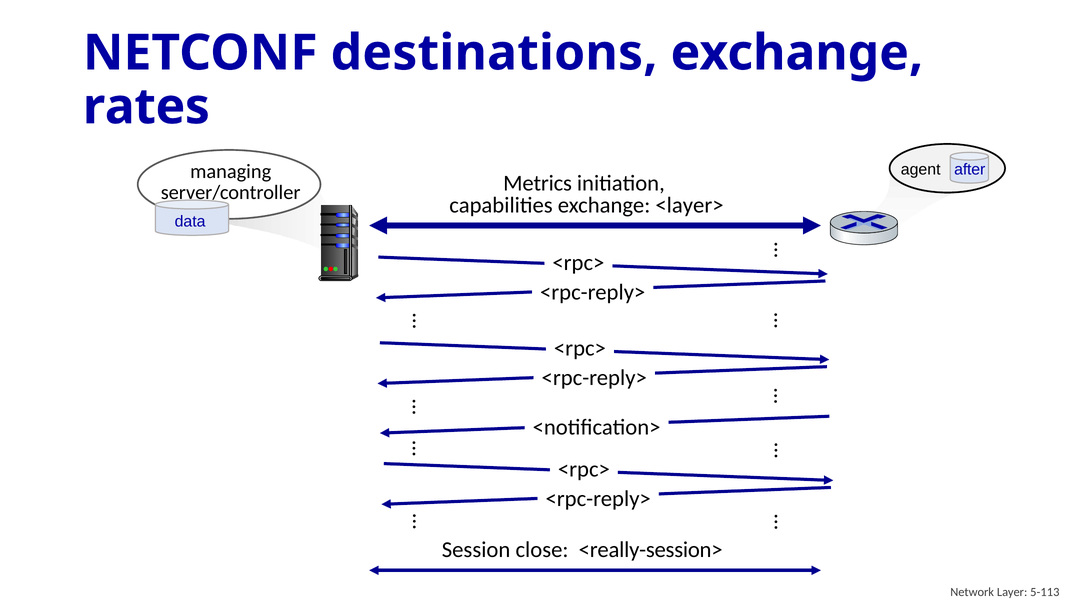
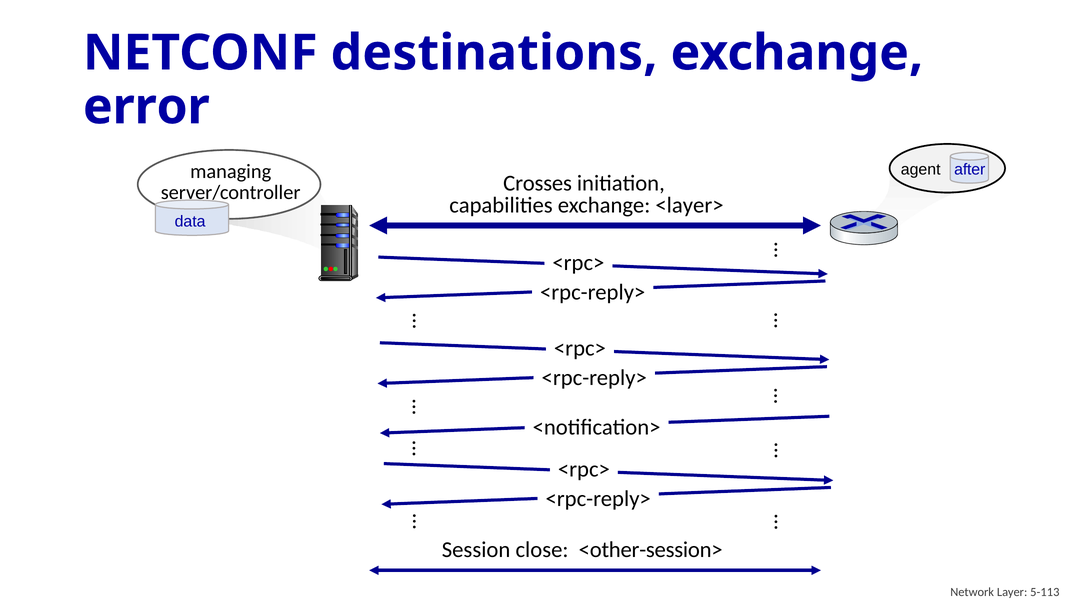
rates: rates -> error
Metrics: Metrics -> Crosses
<really-session>: <really-session> -> <other-session>
